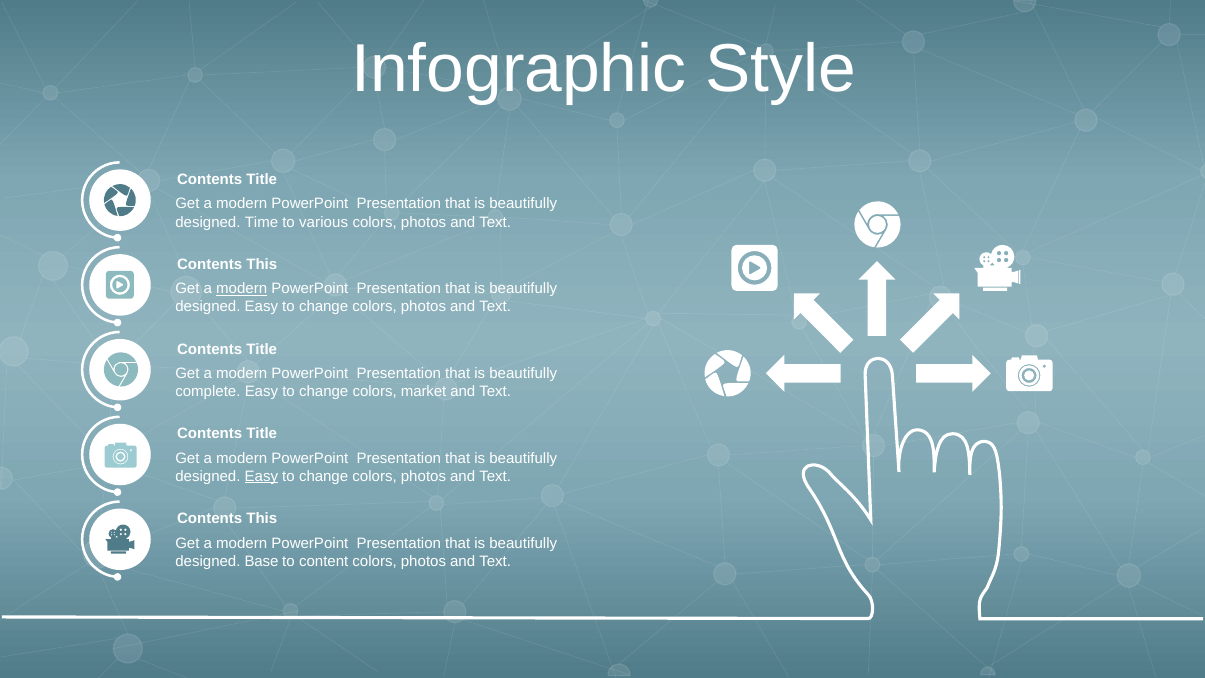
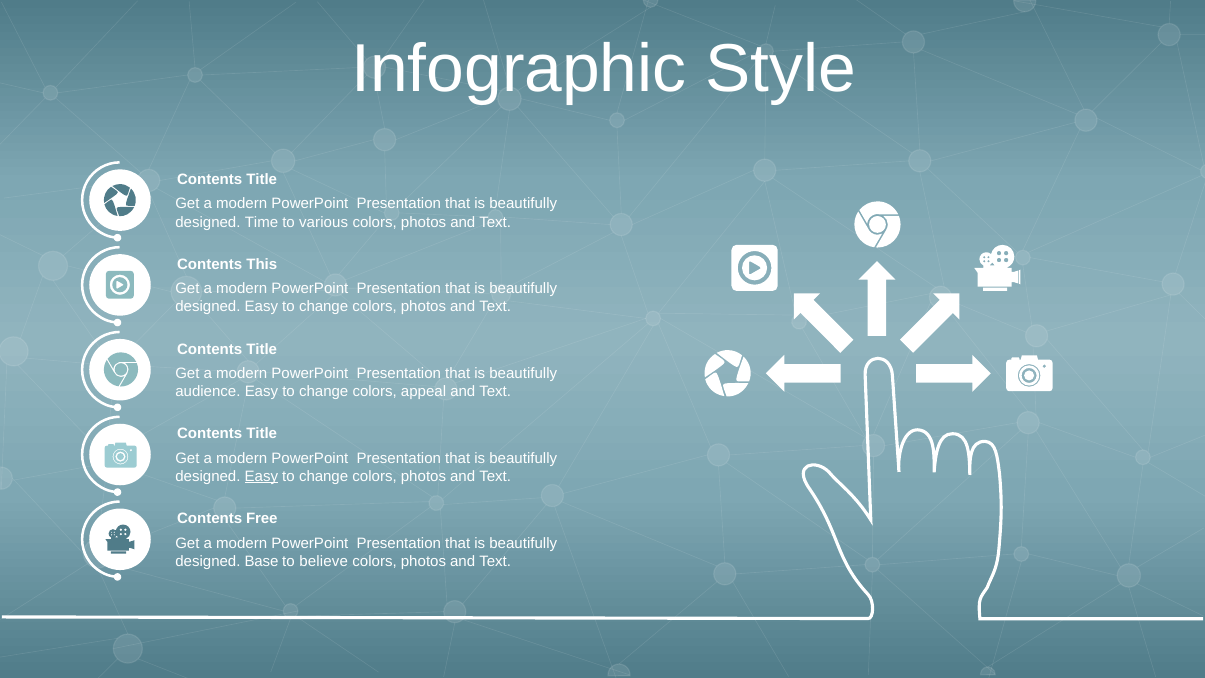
modern at (242, 289) underline: present -> none
complete: complete -> audience
market: market -> appeal
This at (262, 519): This -> Free
content: content -> believe
